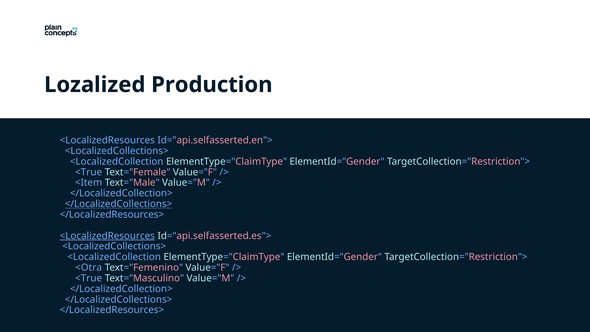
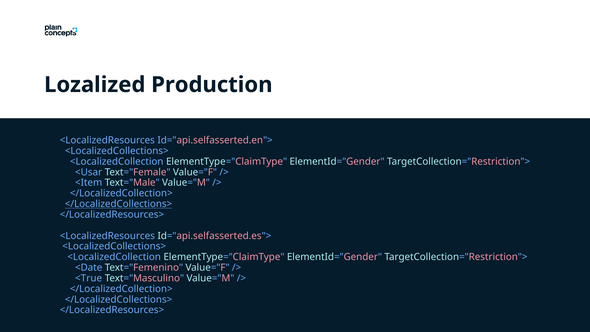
<True at (89, 172): <True -> <Usar
<LocalizedResources at (107, 236) underline: present -> none
<Otra: <Otra -> <Date
